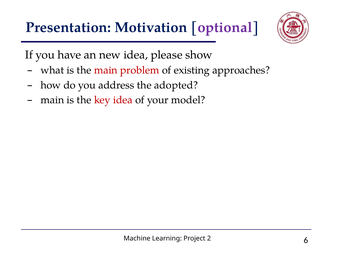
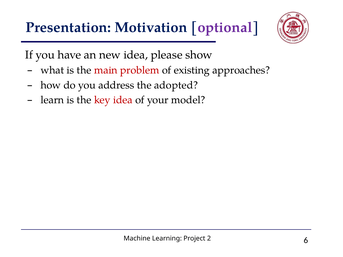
main at (52, 100): main -> learn
